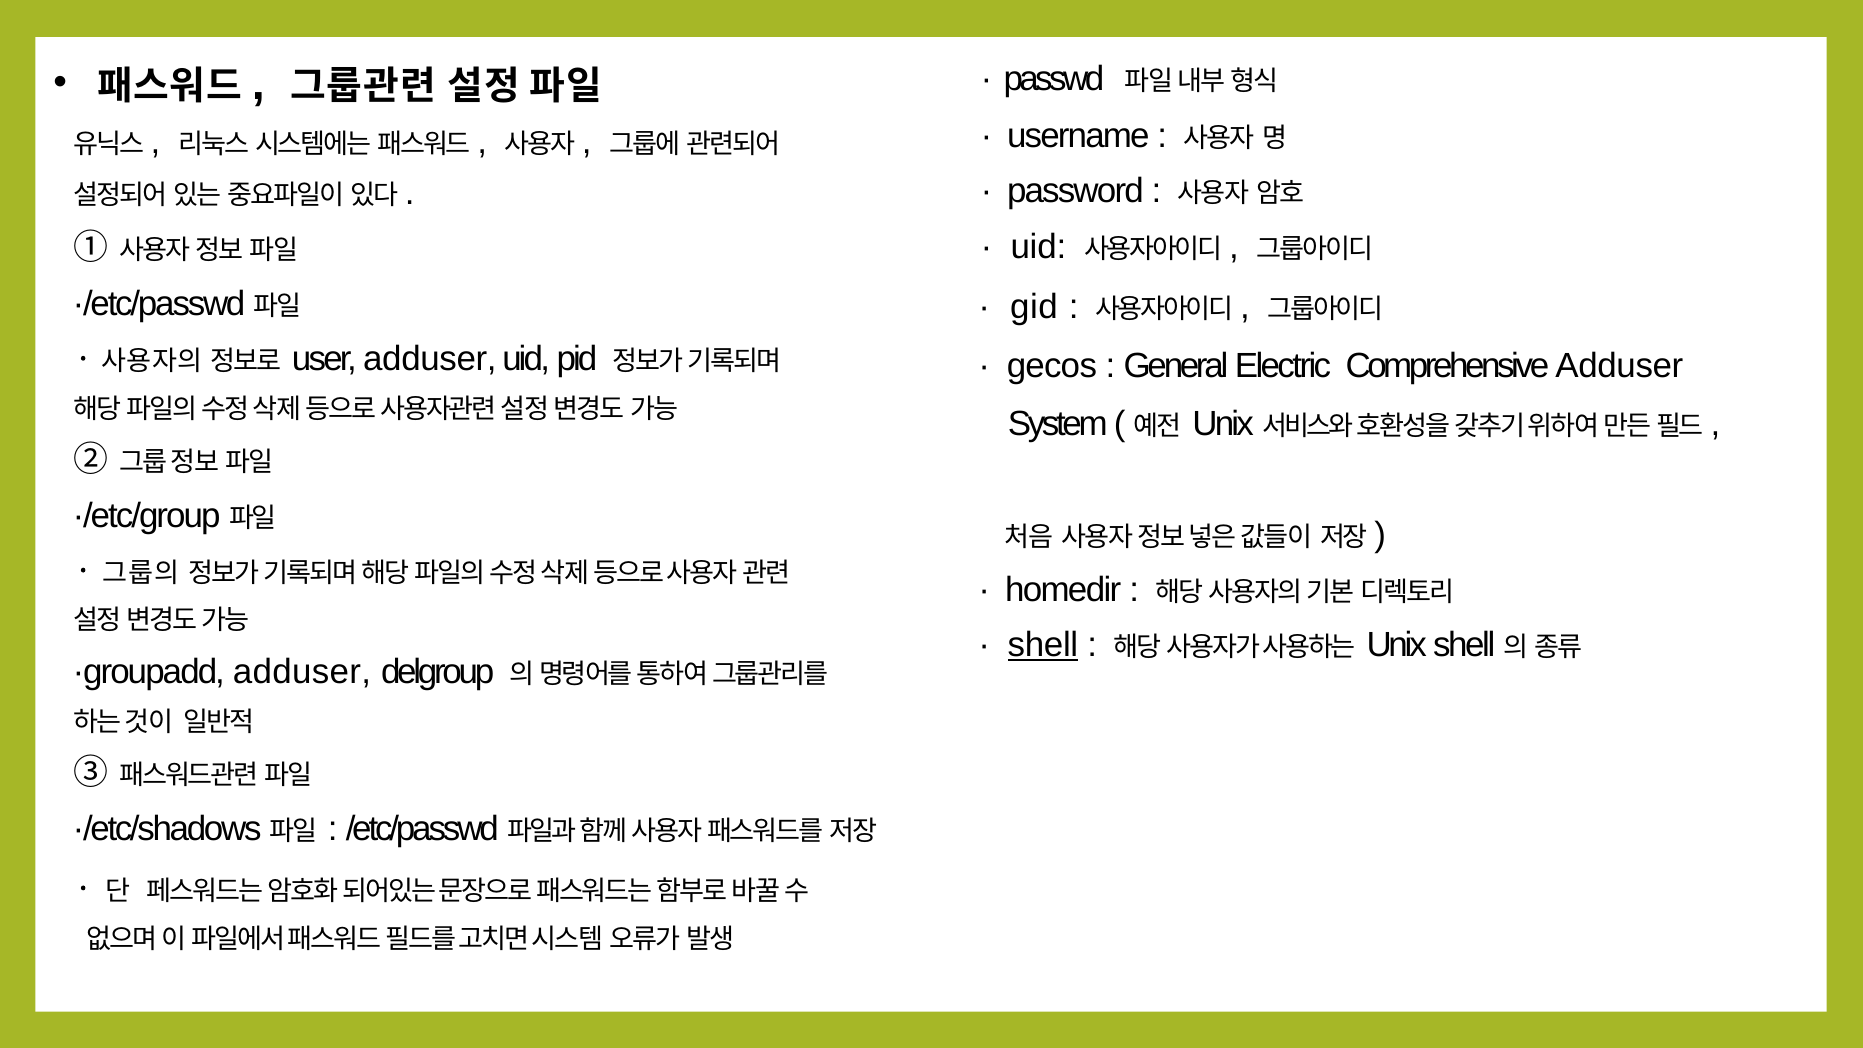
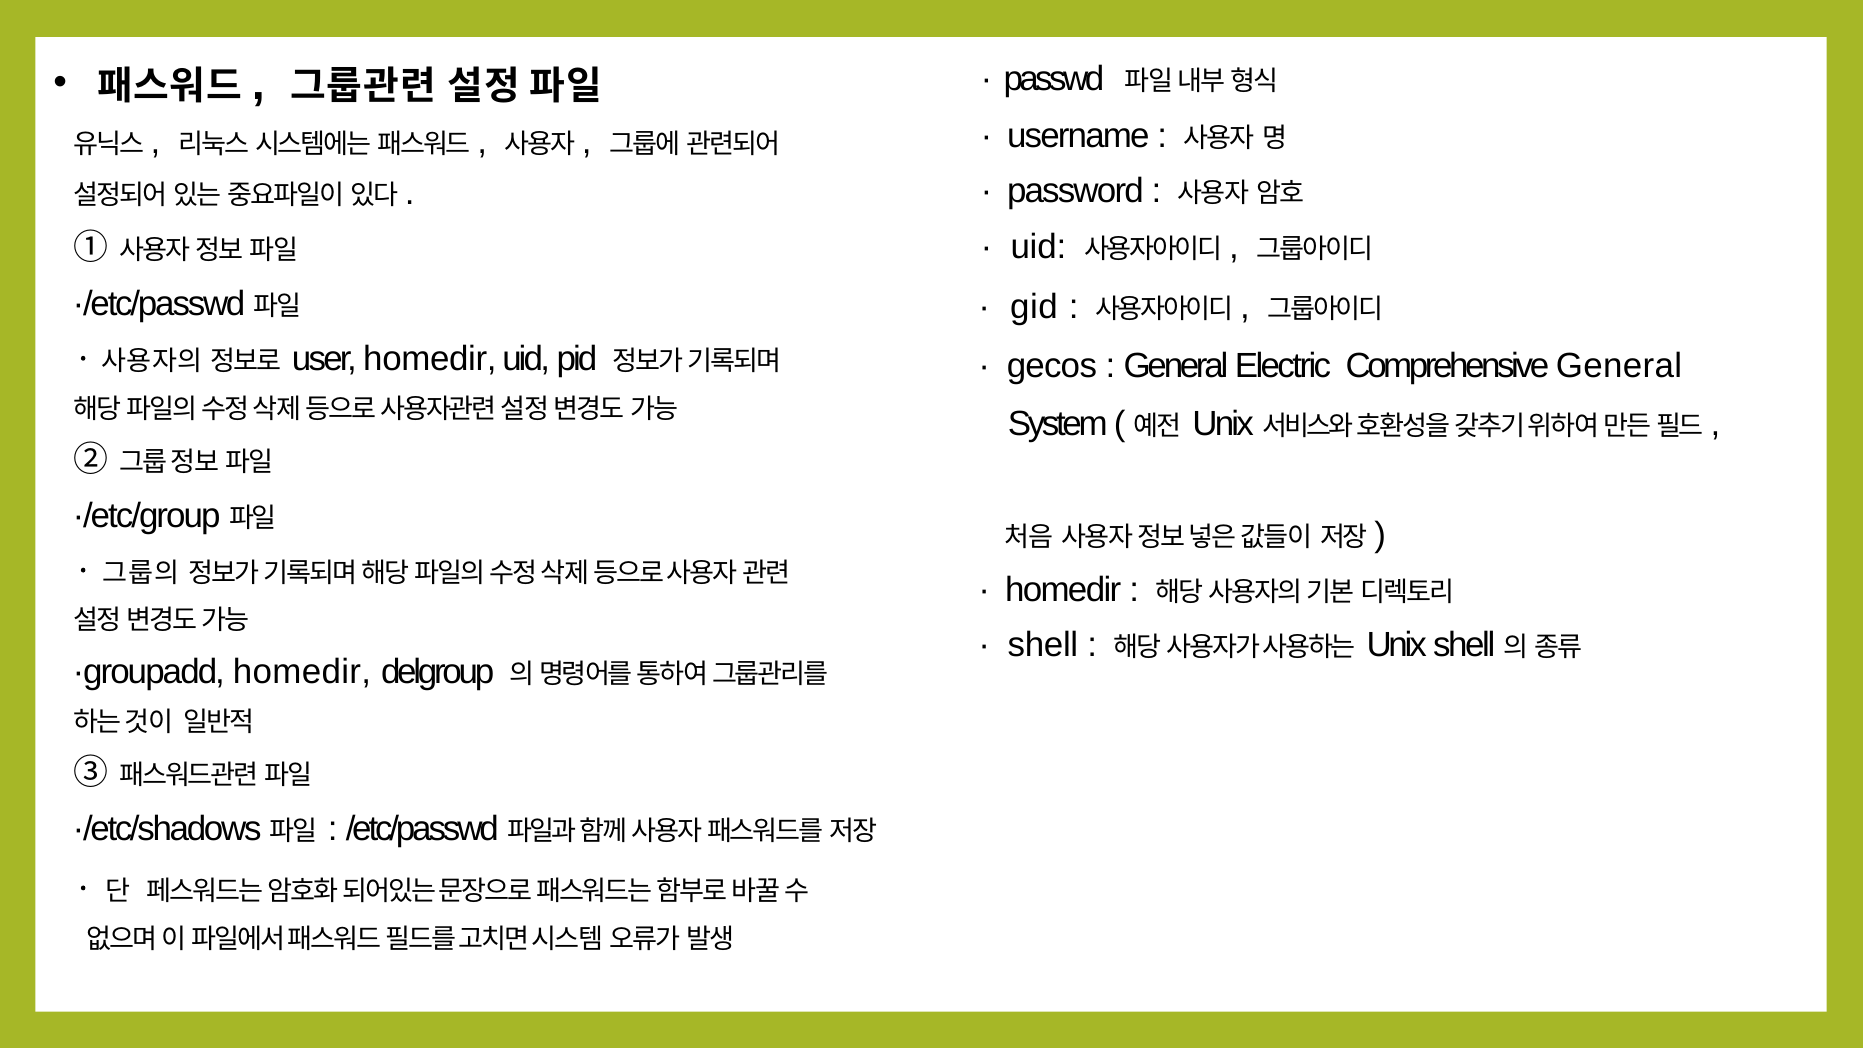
Comprehensive Adduser: Adduser -> General
user adduser: adduser -> homedir
shell at (1043, 645) underline: present -> none
∙groupadd adduser: adduser -> homedir
